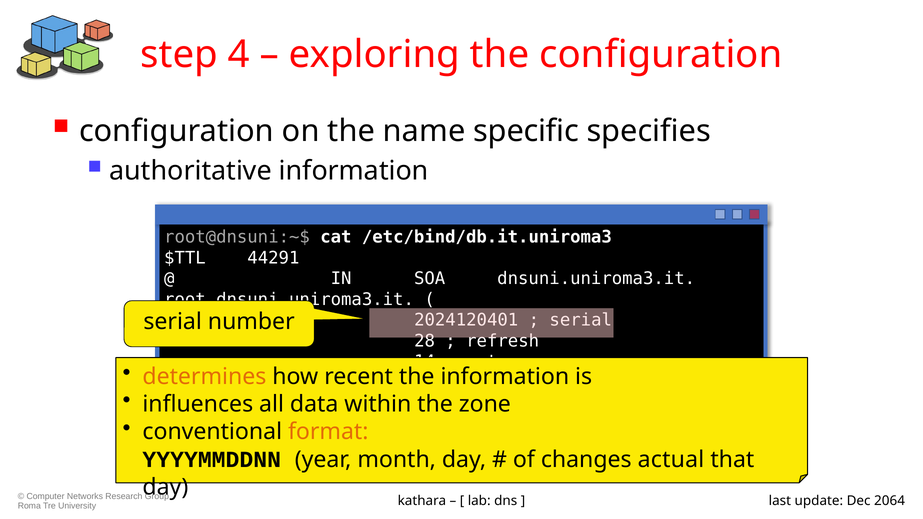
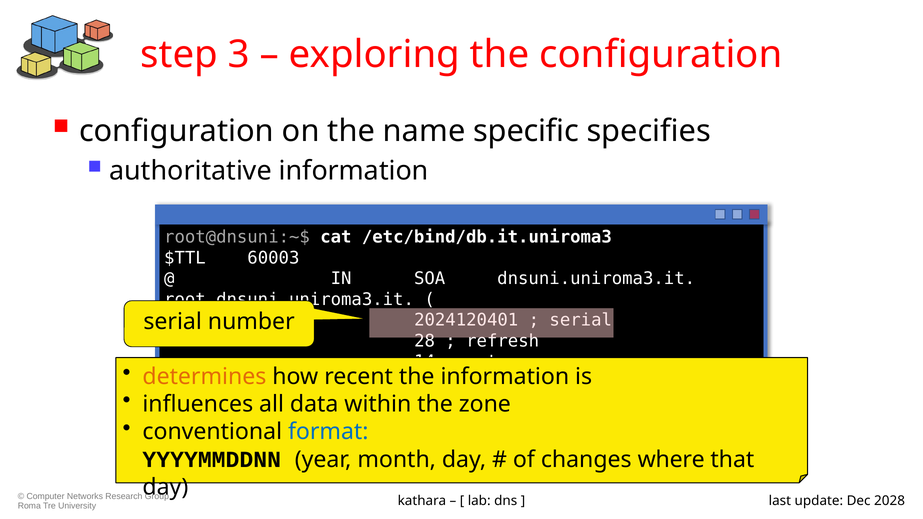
4: 4 -> 3
44291: 44291 -> 60003
format colour: orange -> blue
actual: actual -> where
2064: 2064 -> 2028
